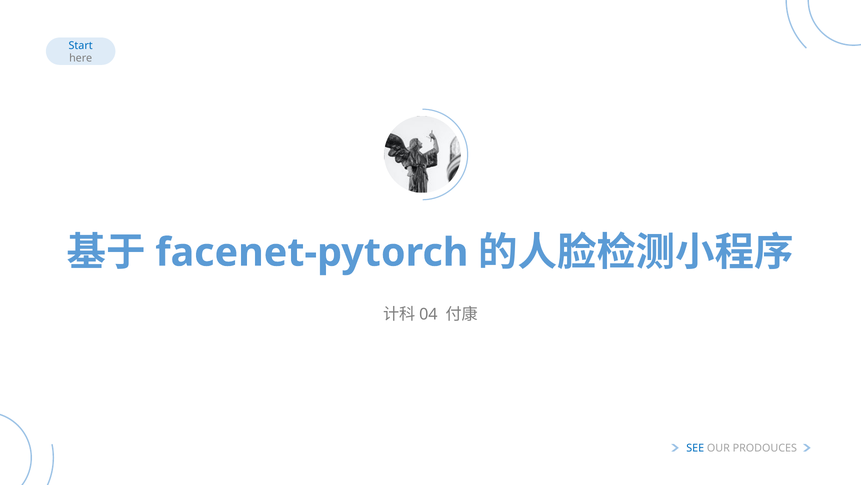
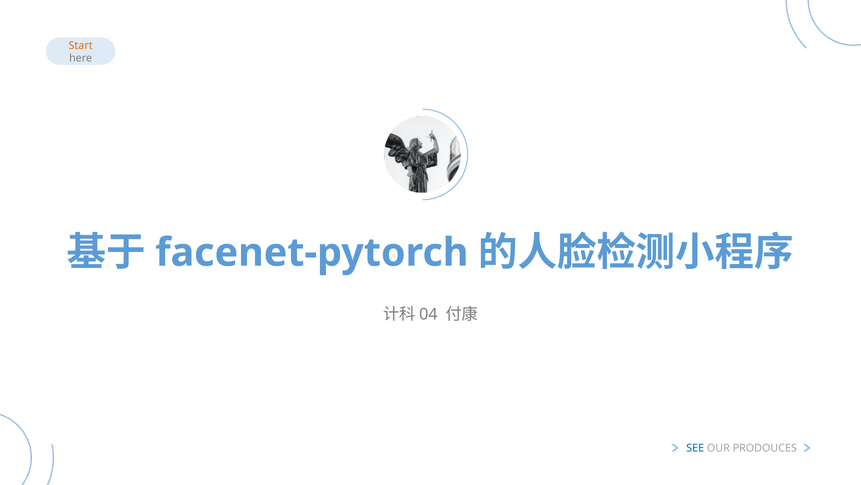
Start colour: blue -> orange
